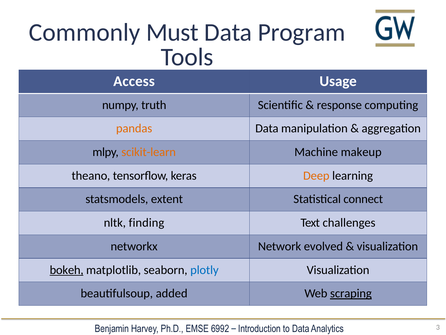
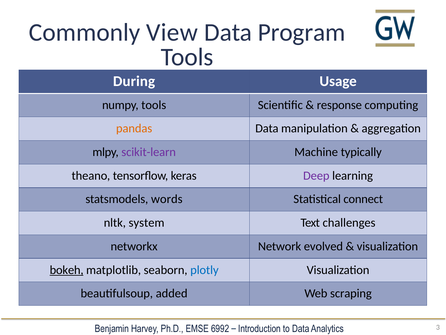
Must: Must -> View
Access: Access -> During
numpy truth: truth -> tools
scikit-learn colour: orange -> purple
makeup: makeup -> typically
Deep colour: orange -> purple
extent: extent -> words
finding: finding -> system
scraping underline: present -> none
